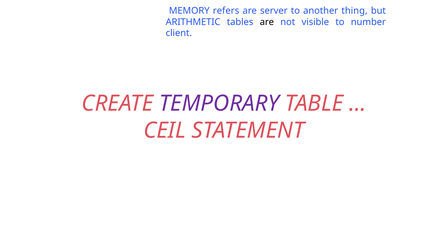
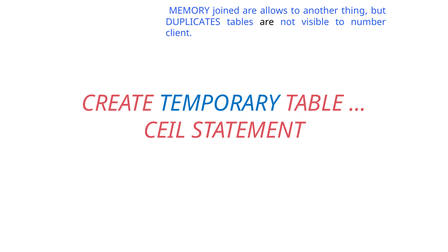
refers: refers -> joined
server: server -> allows
ARITHMETIC: ARITHMETIC -> DUPLICATES
TEMPORARY colour: purple -> blue
